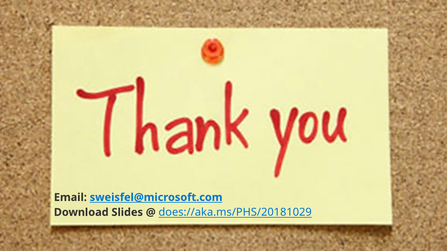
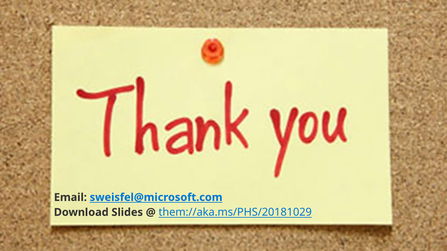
does://aka.ms/PHS/20181029: does://aka.ms/PHS/20181029 -> them://aka.ms/PHS/20181029
